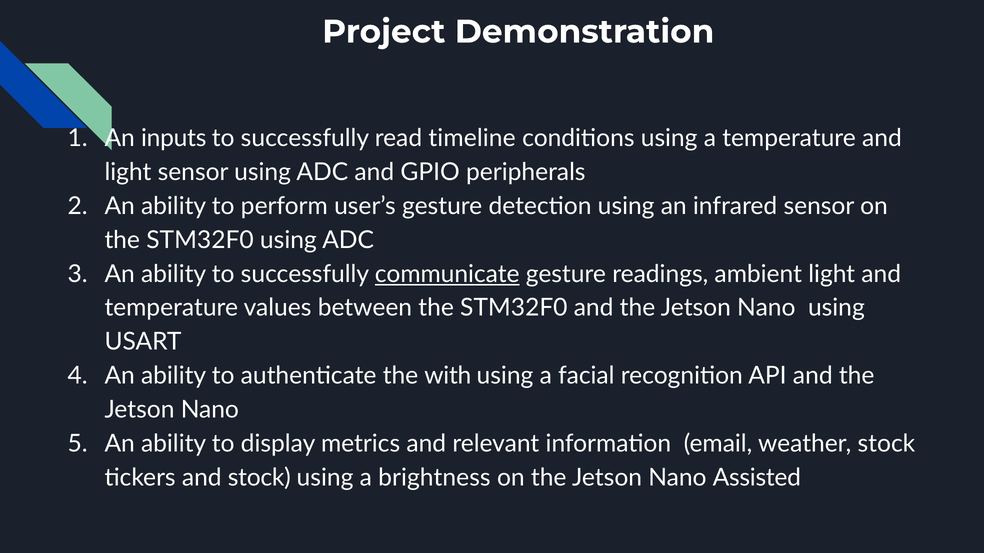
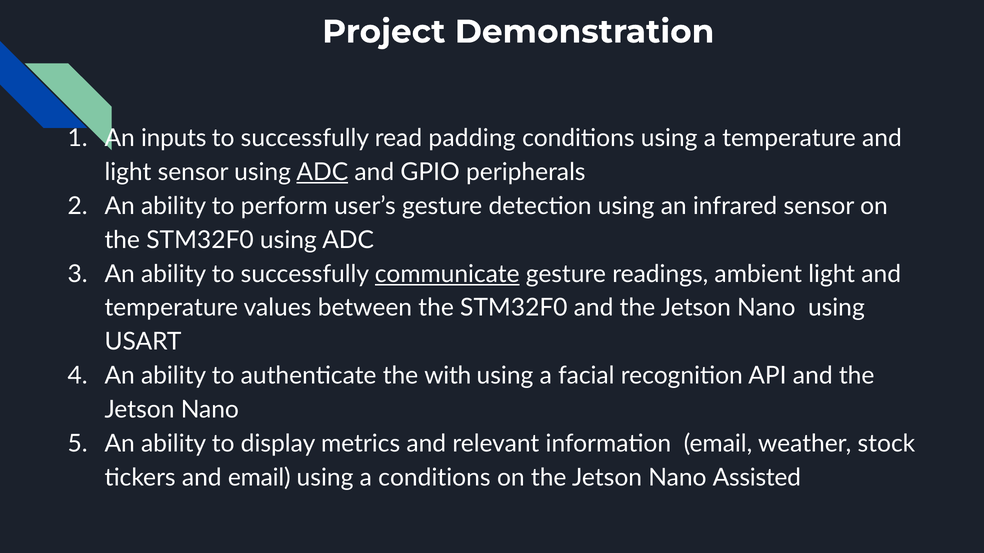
timeline: timeline -> padding
ADC at (322, 172) underline: none -> present
and stock: stock -> email
a brightness: brightness -> conditions
